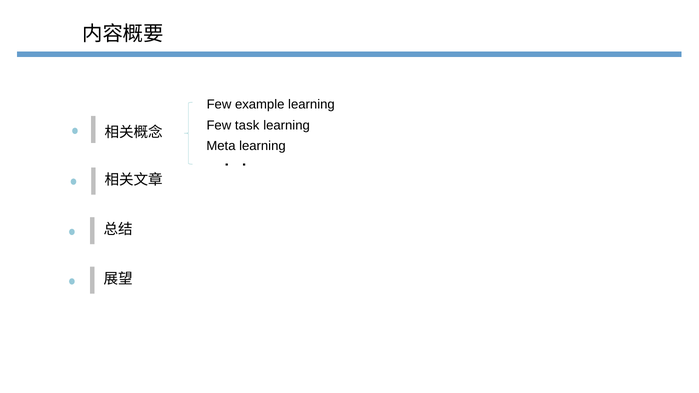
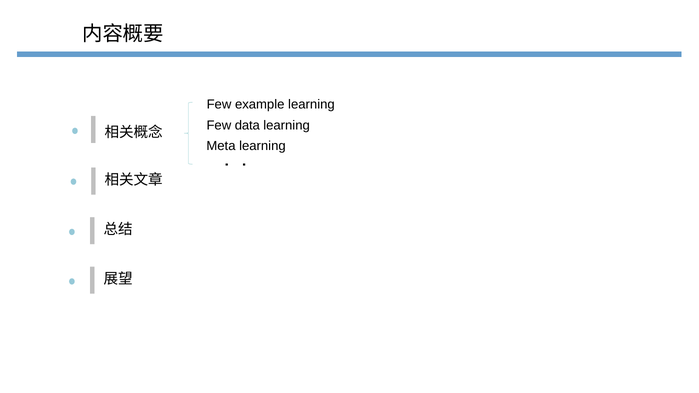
task: task -> data
